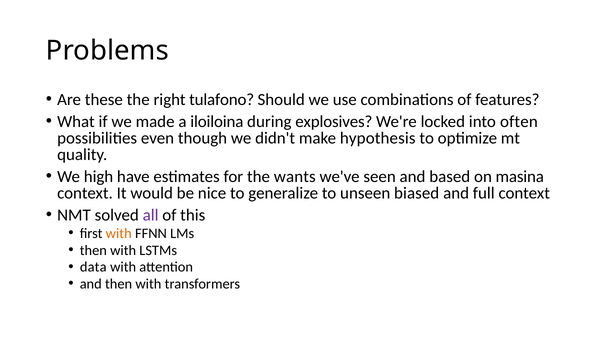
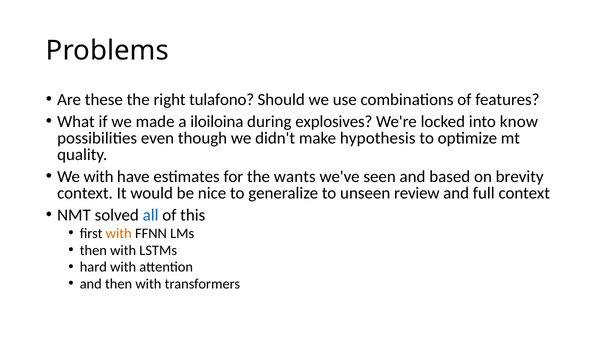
often: often -> know
We high: high -> with
masina: masina -> brevity
biased: biased -> review
all colour: purple -> blue
data: data -> hard
